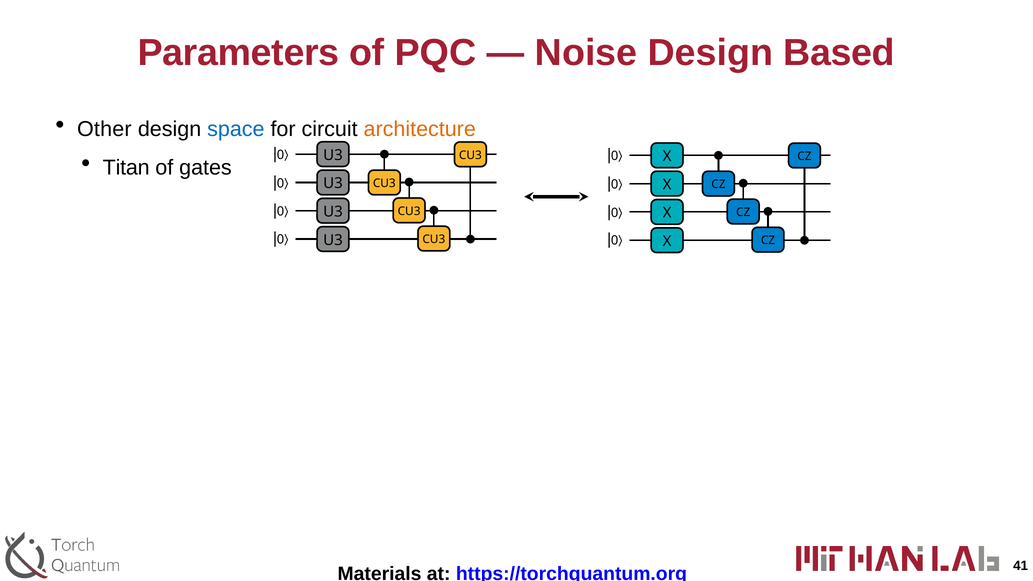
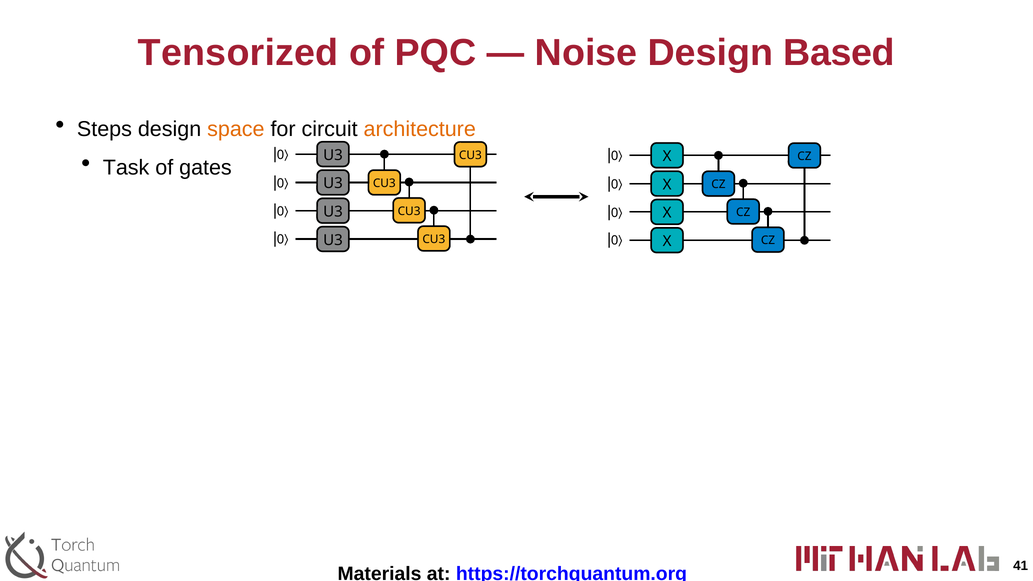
Parameters: Parameters -> Tensorized
Other: Other -> Steps
space colour: blue -> orange
Titan: Titan -> Task
